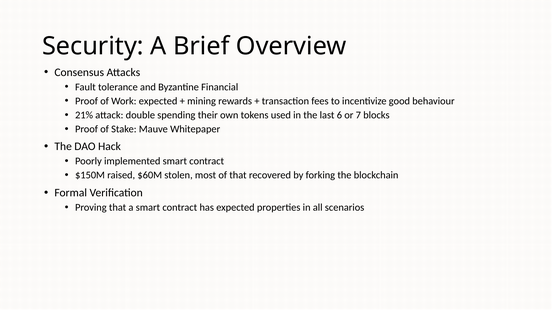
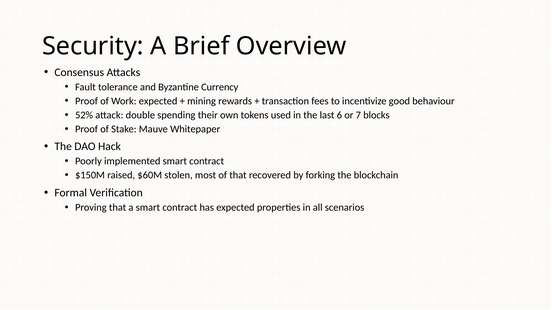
Financial: Financial -> Currency
21%: 21% -> 52%
